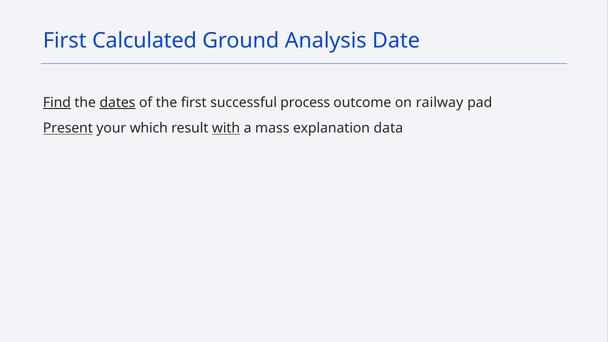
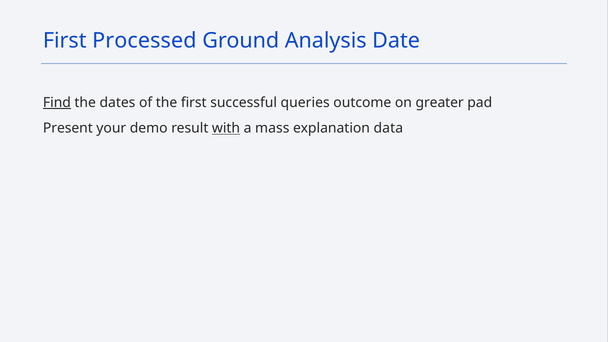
Calculated: Calculated -> Processed
dates underline: present -> none
process: process -> queries
railway: railway -> greater
Present underline: present -> none
which: which -> demo
